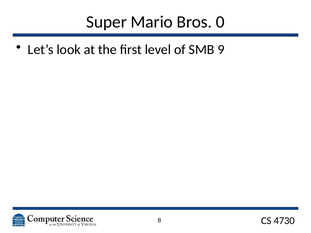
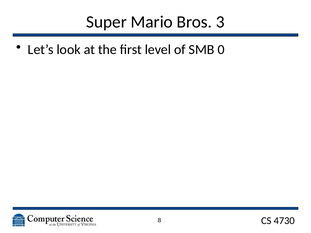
0: 0 -> 3
9: 9 -> 0
